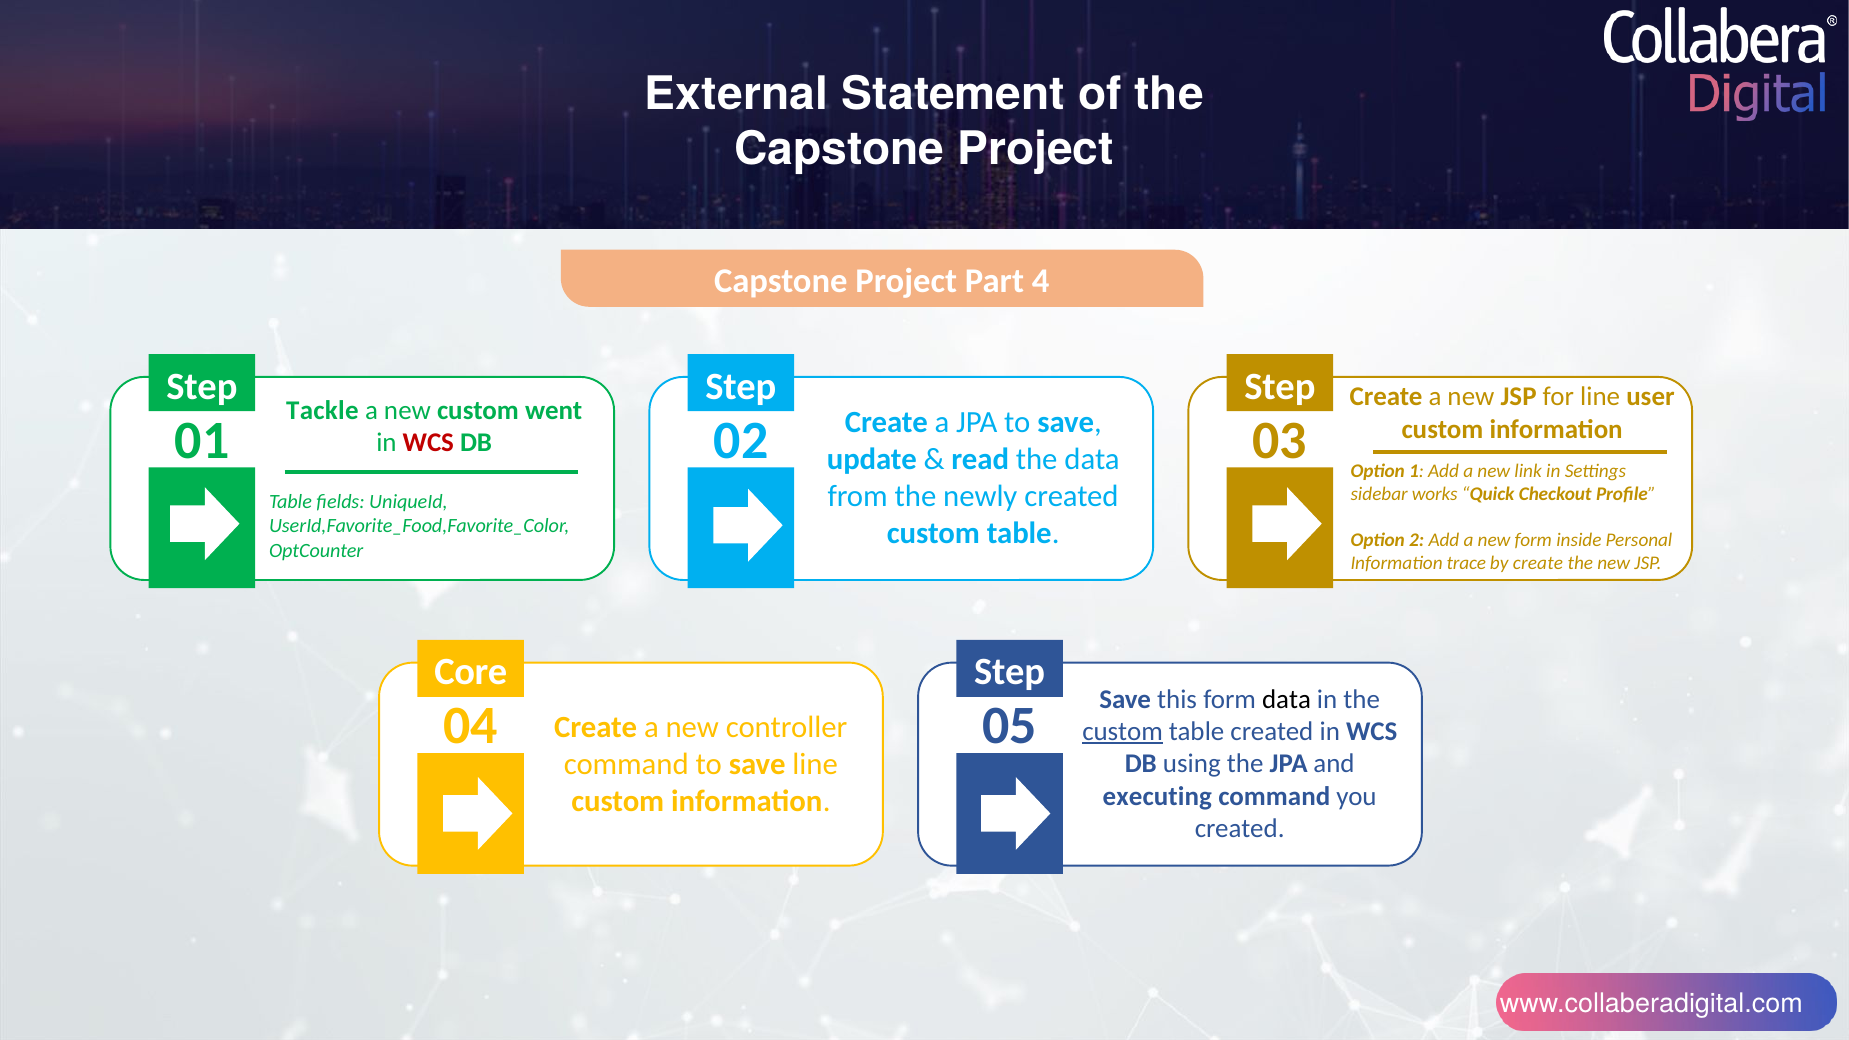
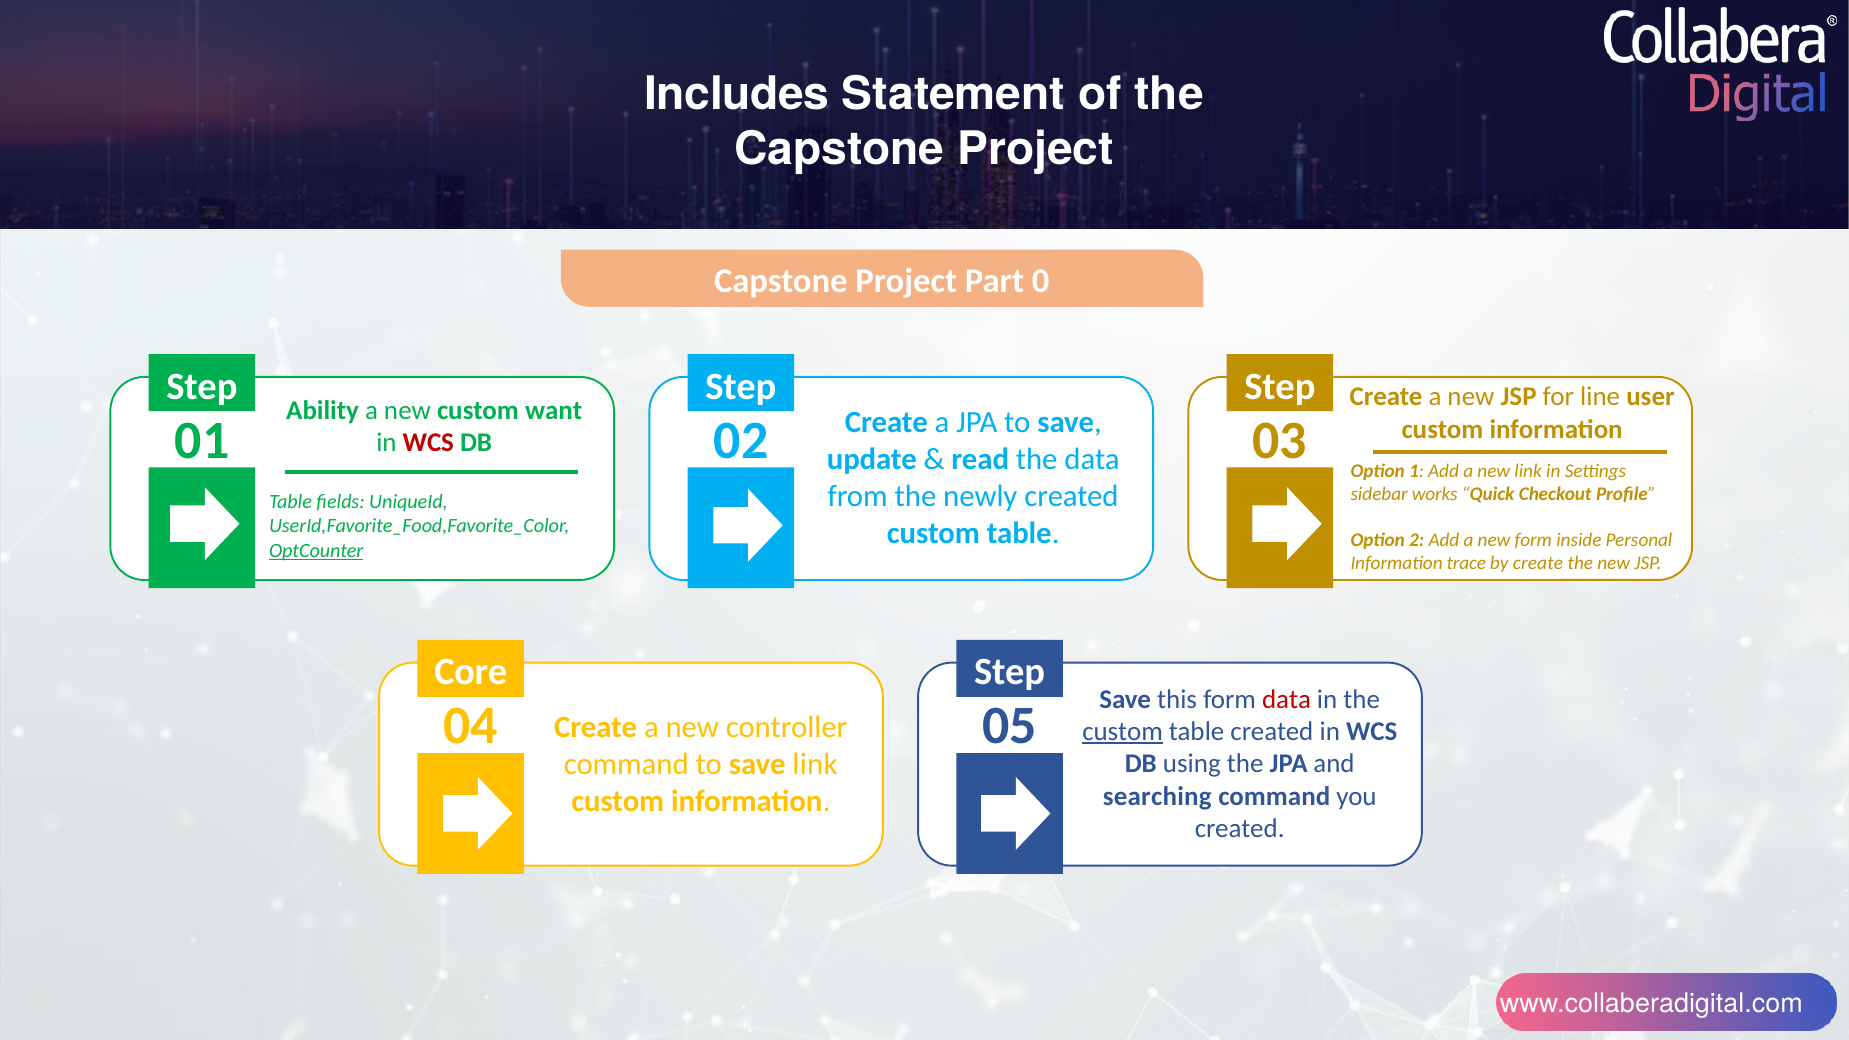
External: External -> Includes
4: 4 -> 0
Tackle: Tackle -> Ability
went: went -> want
OptCounter underline: none -> present
data at (1287, 699) colour: black -> red
save line: line -> link
executing: executing -> searching
